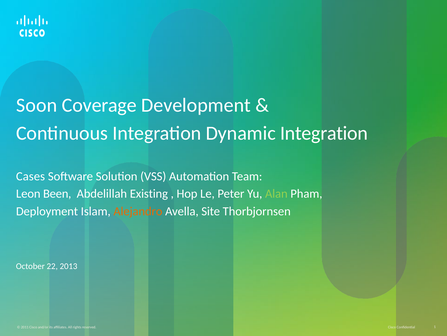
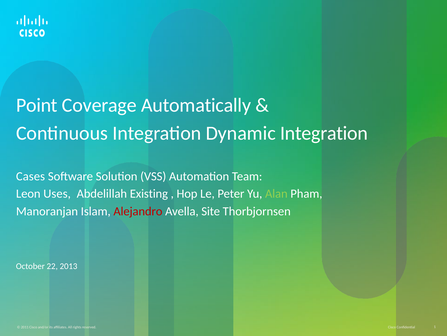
Soon: Soon -> Point
Development: Development -> Automatically
Been: Been -> Uses
Deployment: Deployment -> Manoranjan
Alejandro colour: orange -> red
